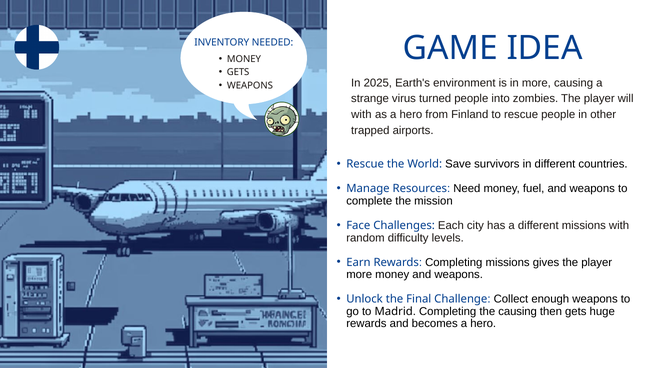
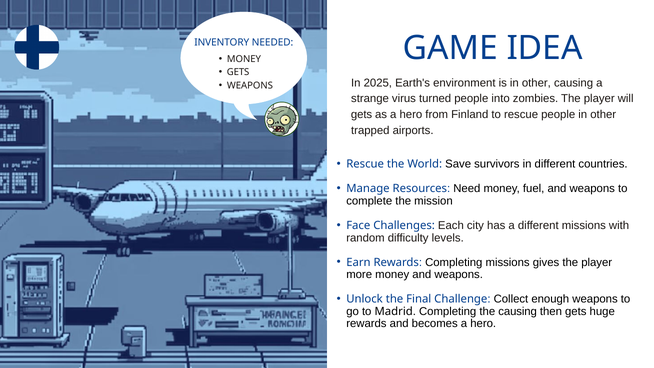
is in more: more -> other
with at (361, 115): with -> gets
